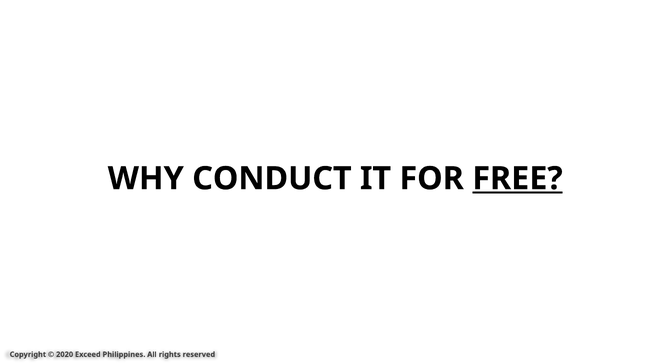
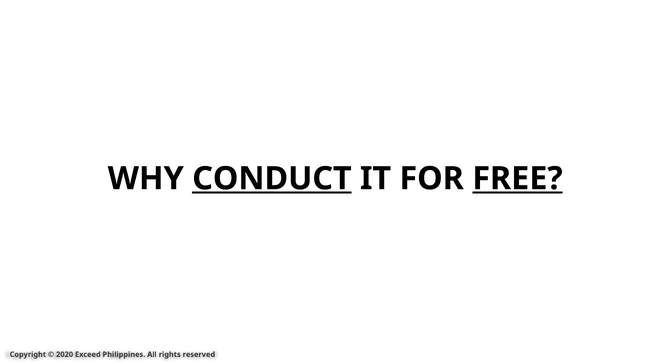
CONDUCT underline: none -> present
